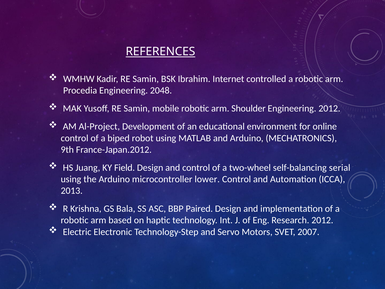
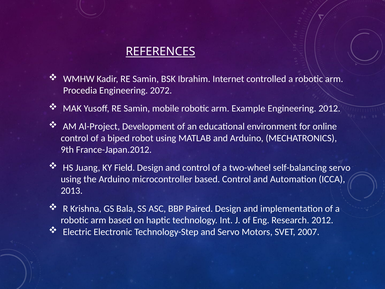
2048: 2048 -> 2072
Shoulder: Shoulder -> Example
self-balancing serial: serial -> servo
microcontroller lower: lower -> based
